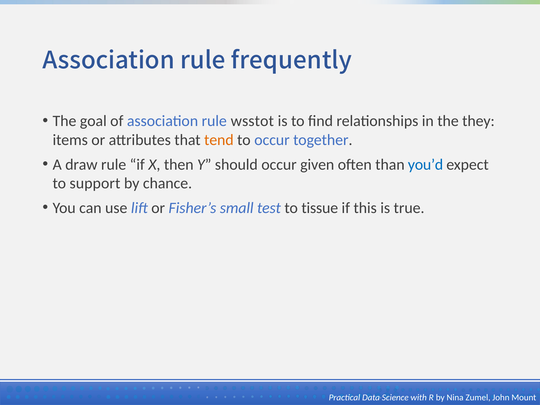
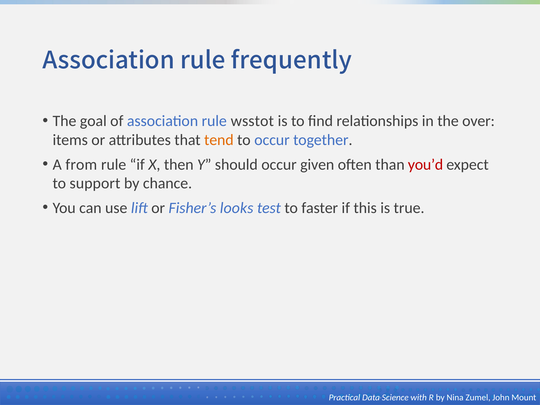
they: they -> over
draw: draw -> from
you’d colour: blue -> red
small: small -> looks
tissue: tissue -> faster
